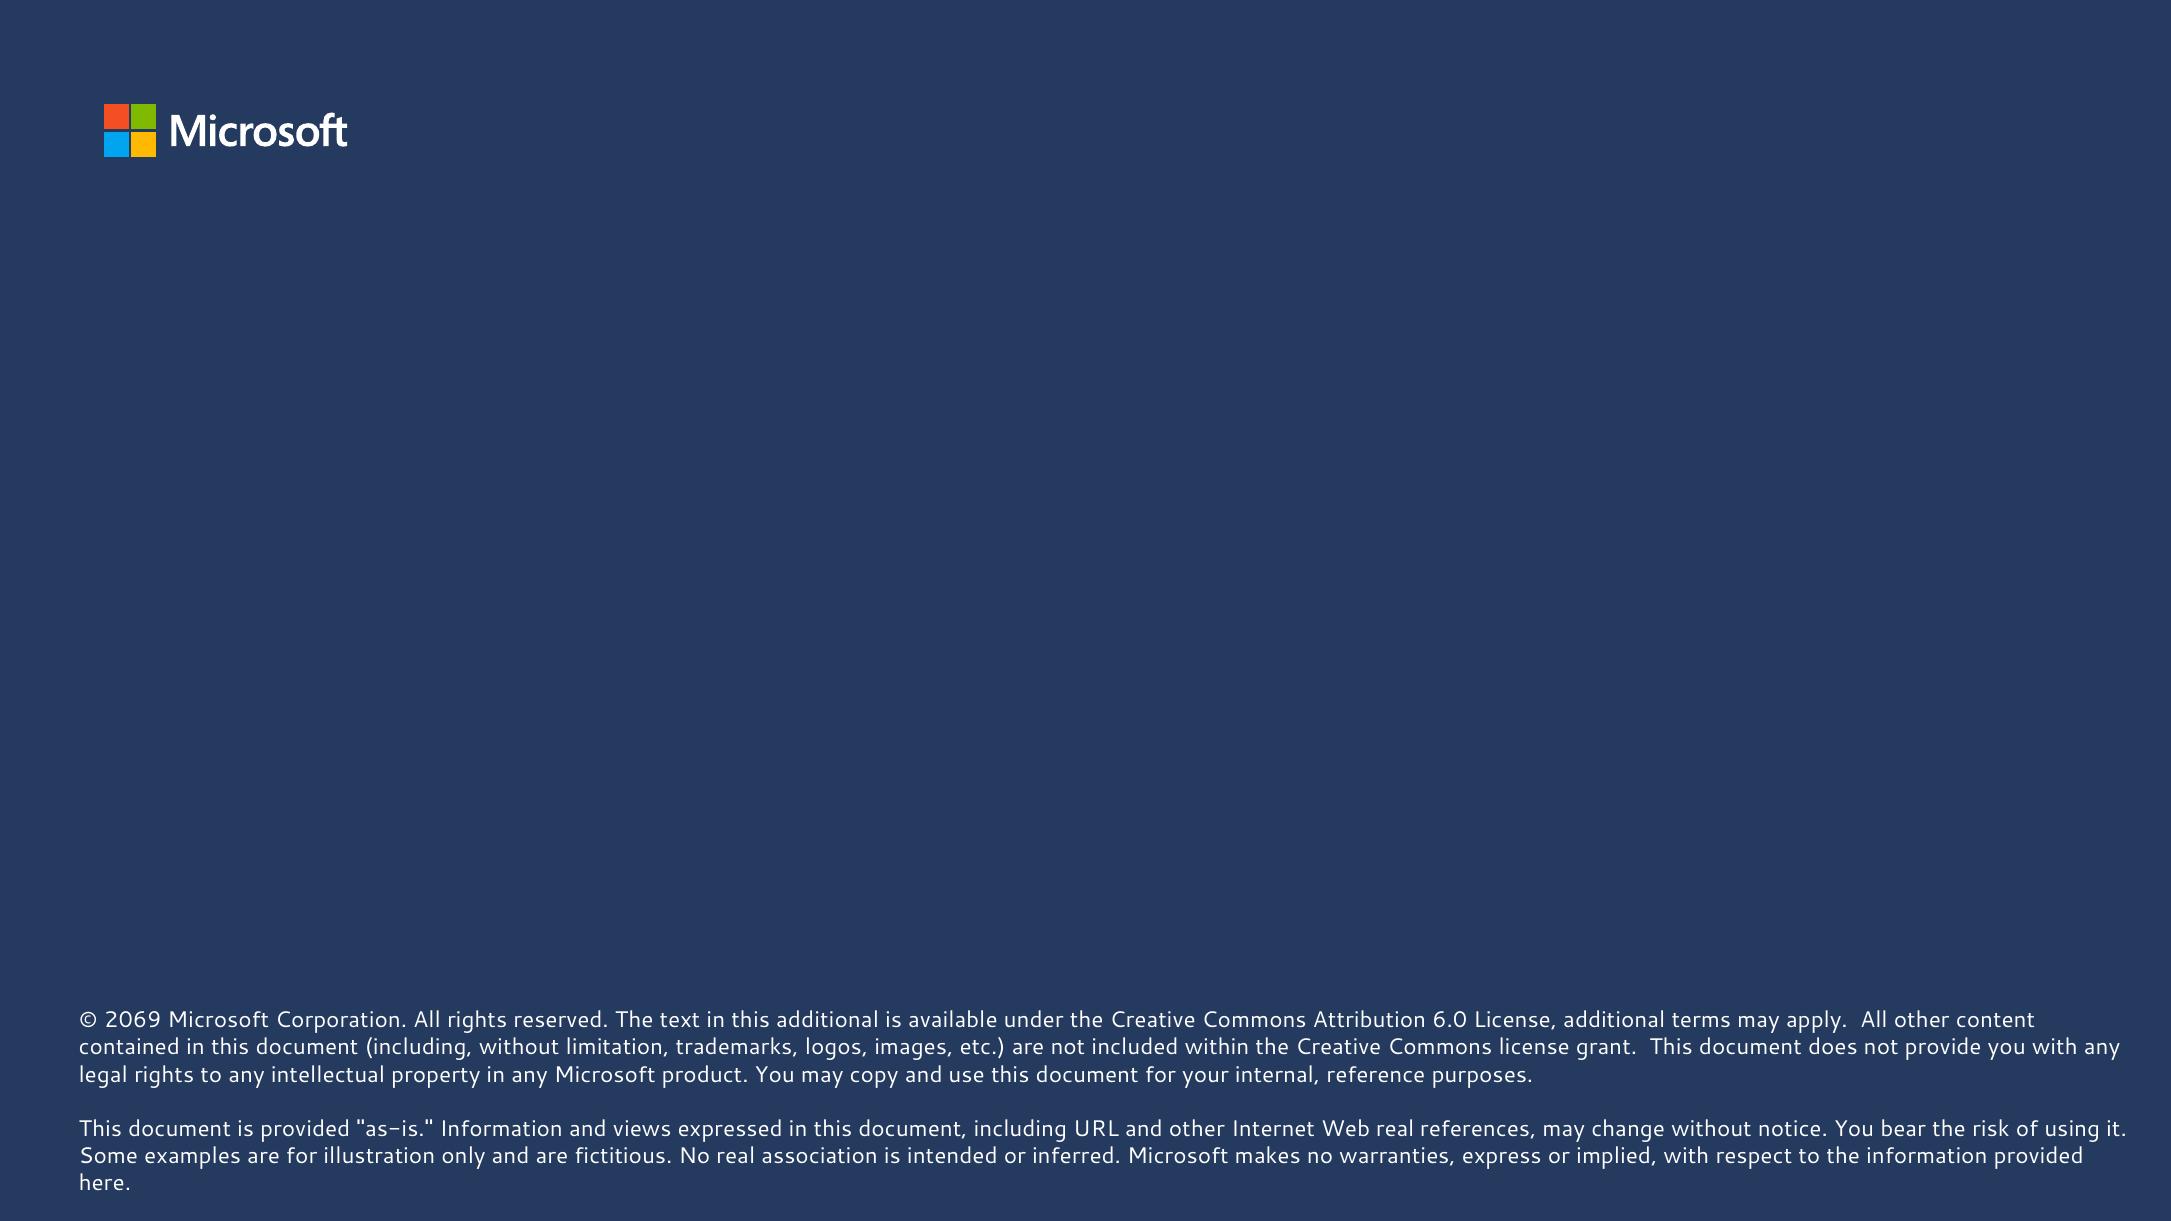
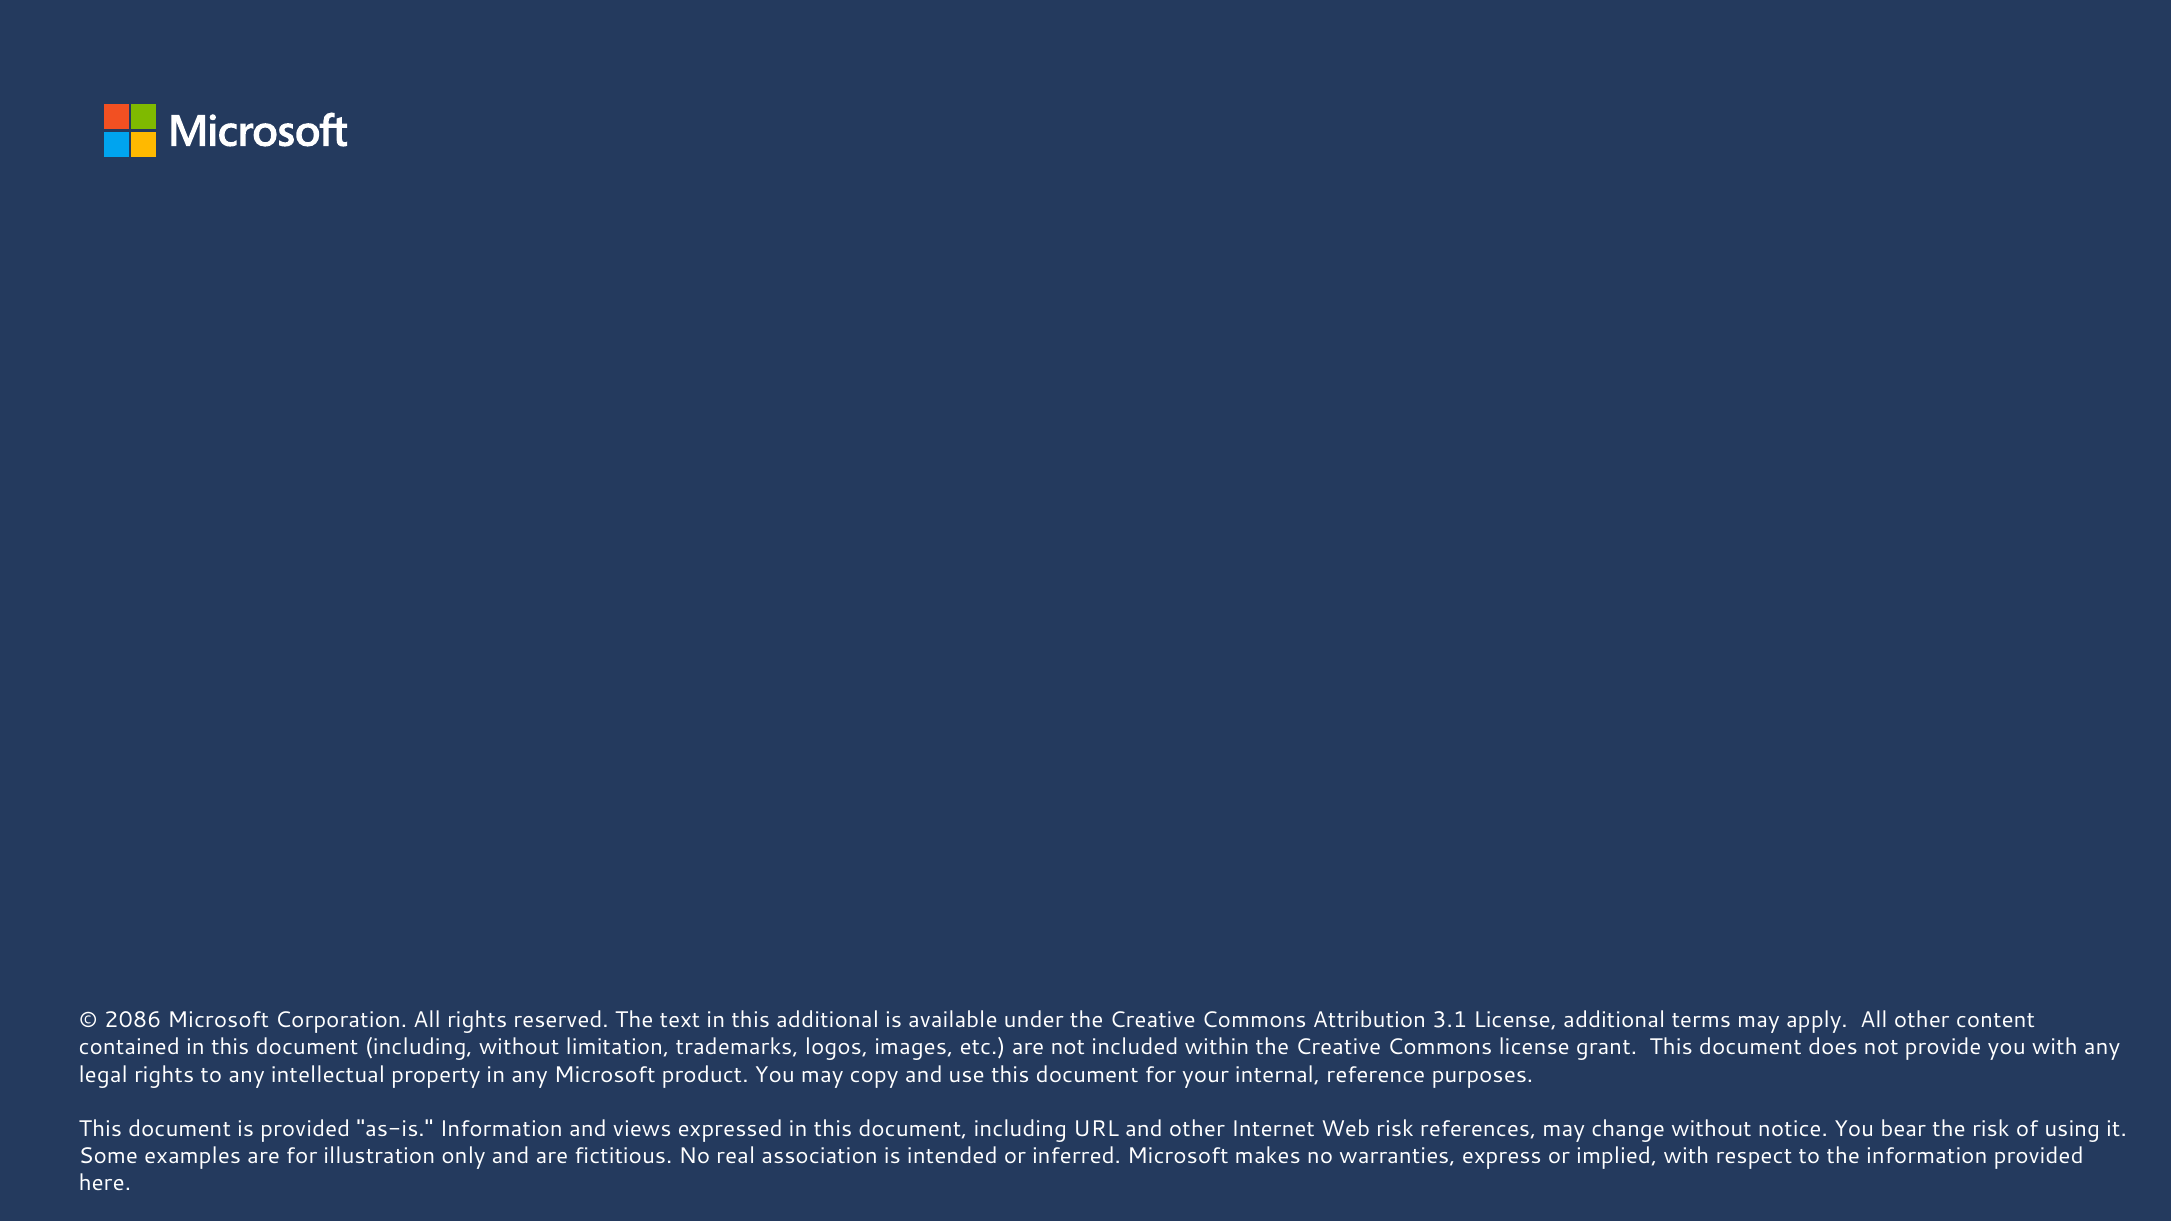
2069: 2069 -> 2086
6.0: 6.0 -> 3.1
Web real: real -> risk
